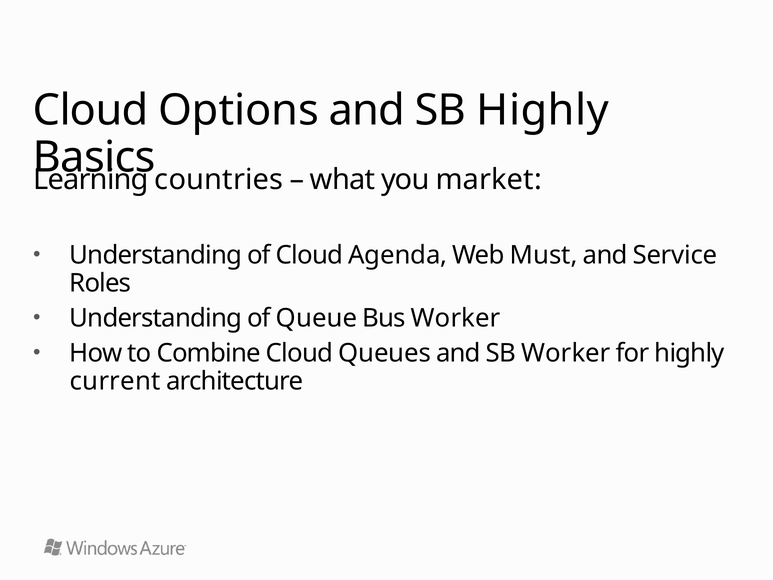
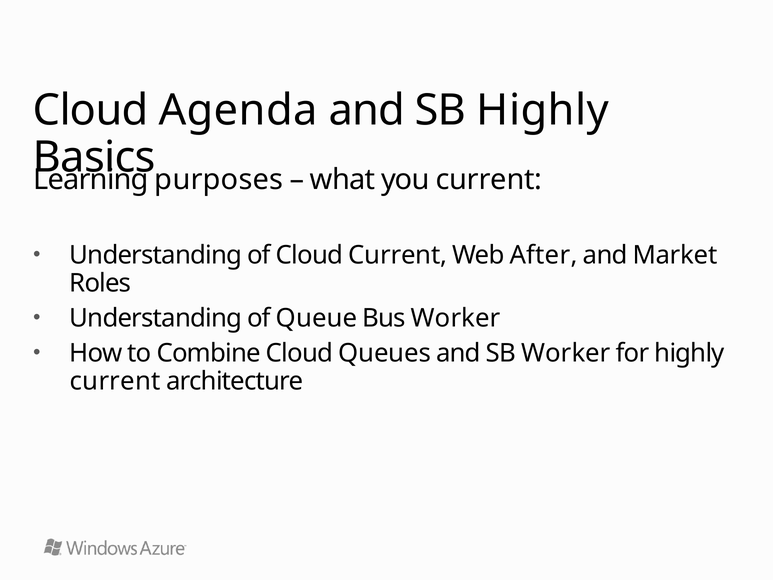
Options: Options -> Agenda
countries: countries -> purposes
you market: market -> current
Cloud Agenda: Agenda -> Current
Must: Must -> After
Service: Service -> Market
